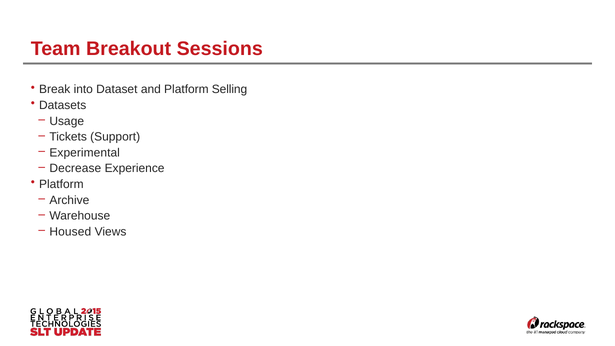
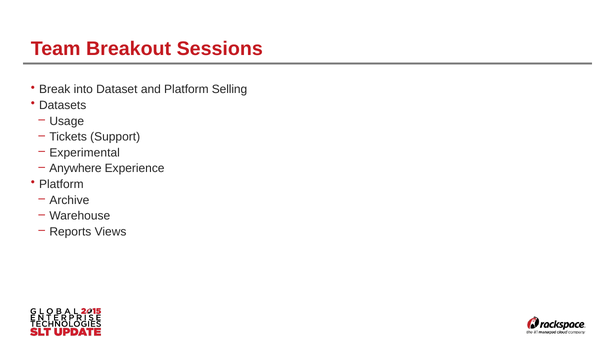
Decrease: Decrease -> Anywhere
Housed: Housed -> Reports
